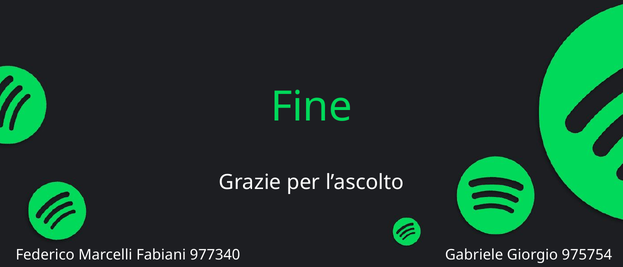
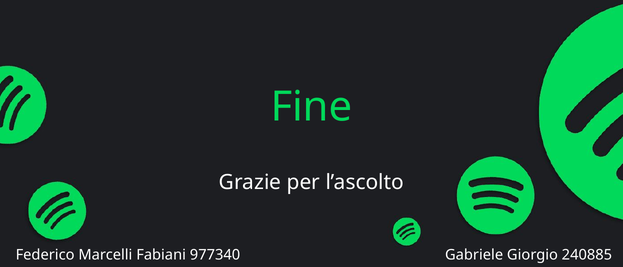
975754: 975754 -> 240885
